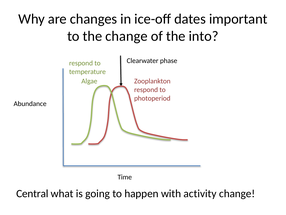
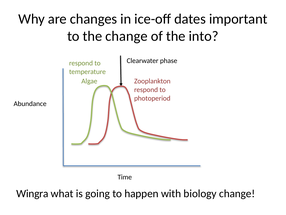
Central: Central -> Wingra
activity: activity -> biology
